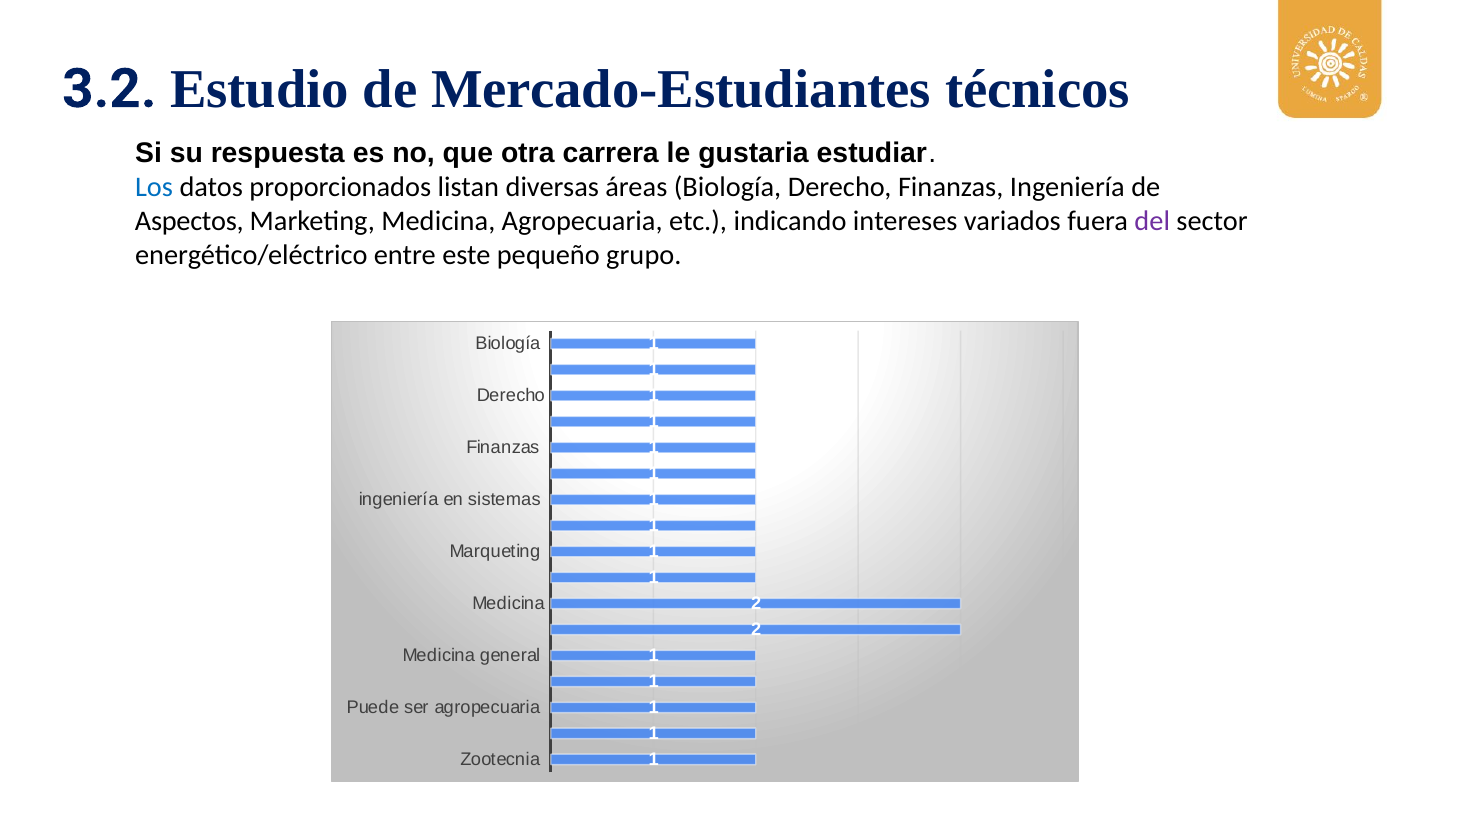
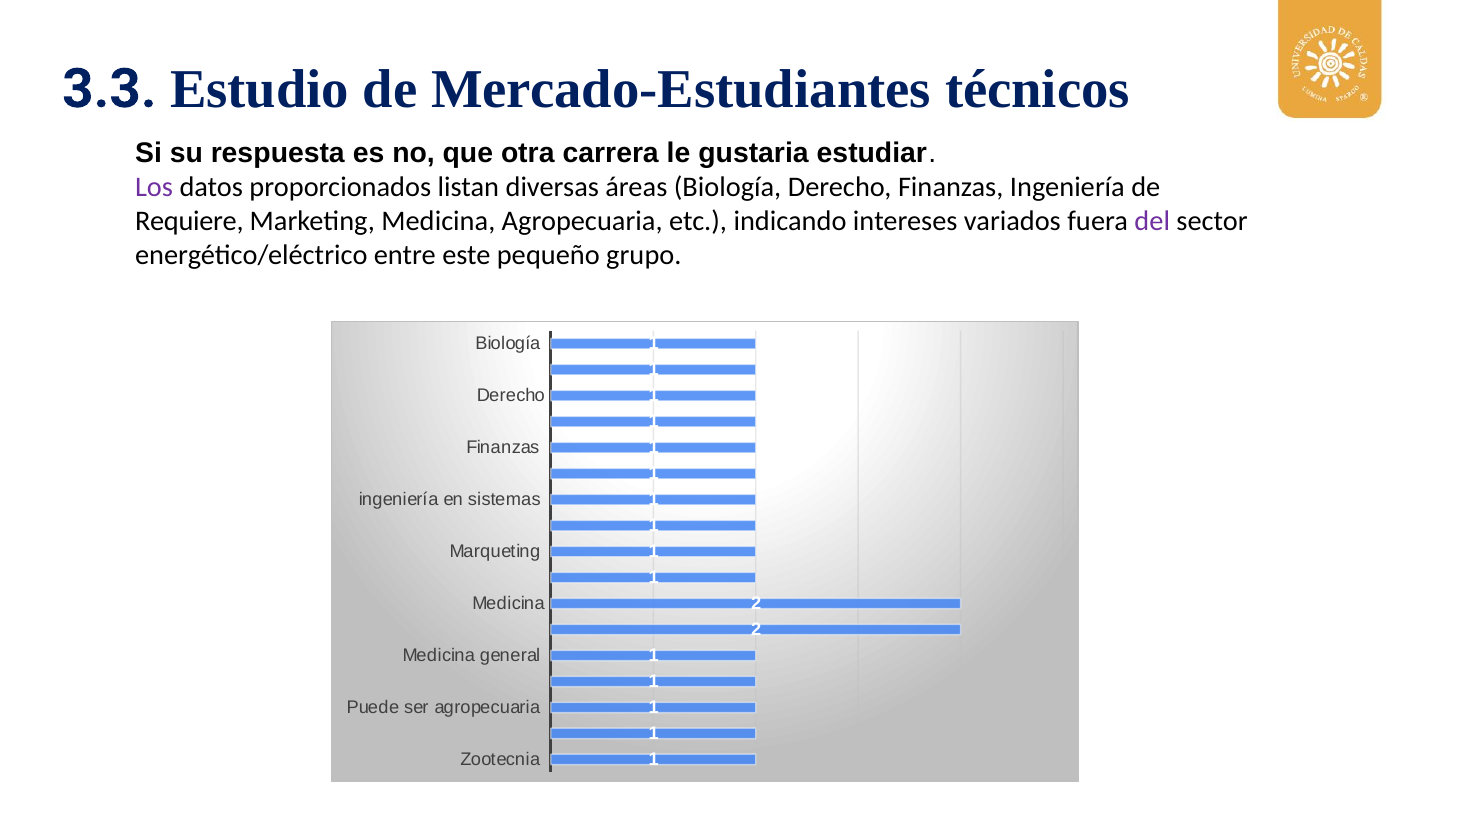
3.2: 3.2 -> 3.3
Los colour: blue -> purple
Aspectos: Aspectos -> Requiere
